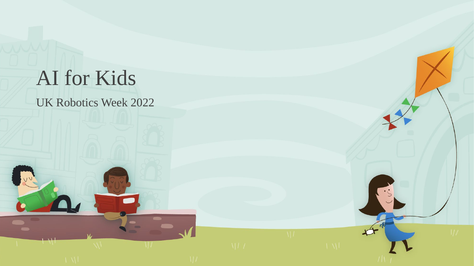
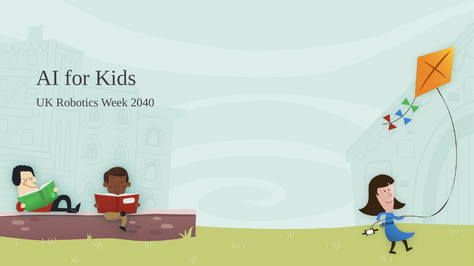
2022: 2022 -> 2040
